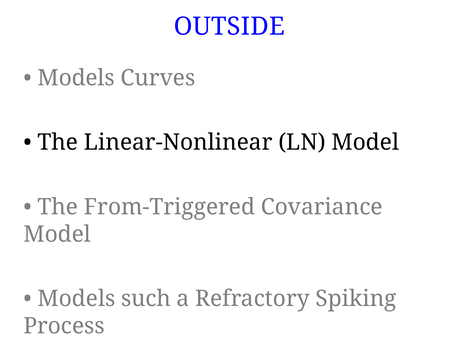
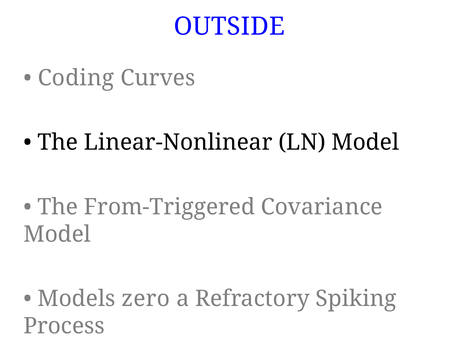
Models at (76, 78): Models -> Coding
such: such -> zero
